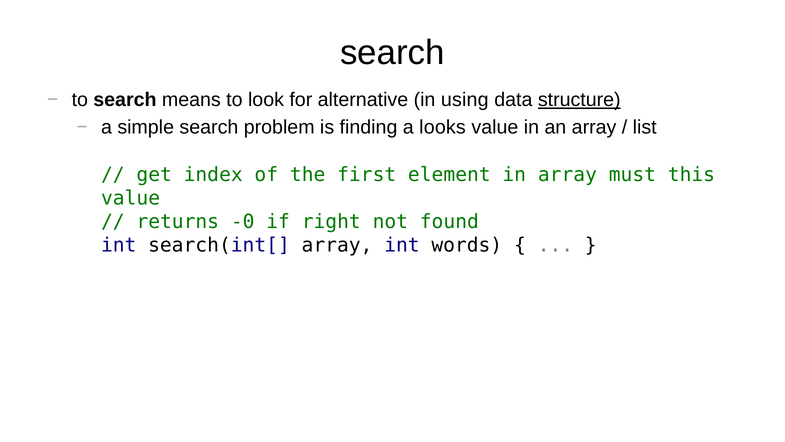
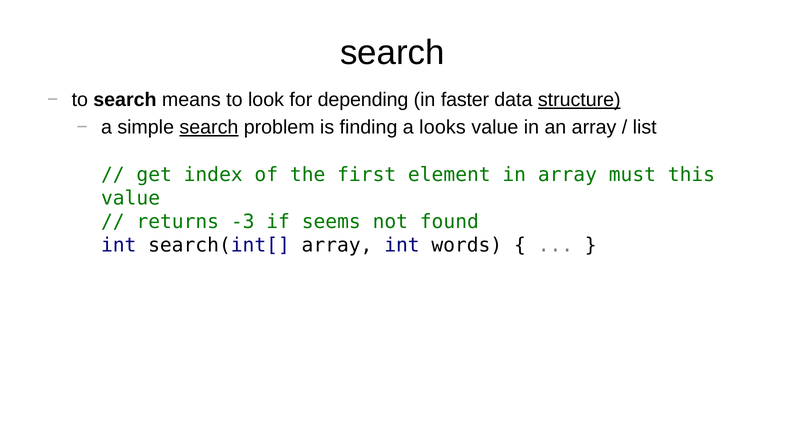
alternative: alternative -> depending
using: using -> faster
search at (209, 127) underline: none -> present
-0: -0 -> -3
right: right -> seems
